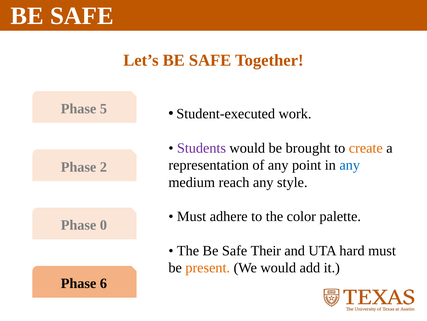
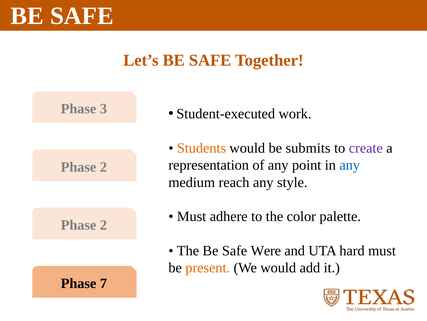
5: 5 -> 3
Students colour: purple -> orange
brought: brought -> submits
create colour: orange -> purple
0 at (103, 225): 0 -> 2
Their: Their -> Were
6: 6 -> 7
